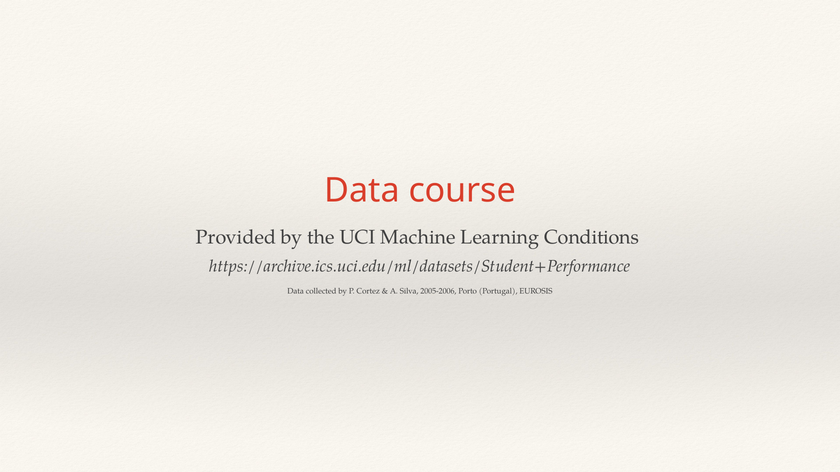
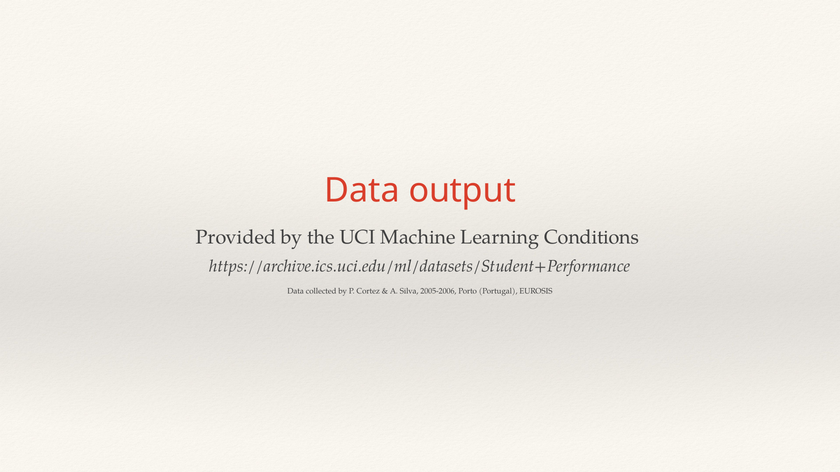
course: course -> output
